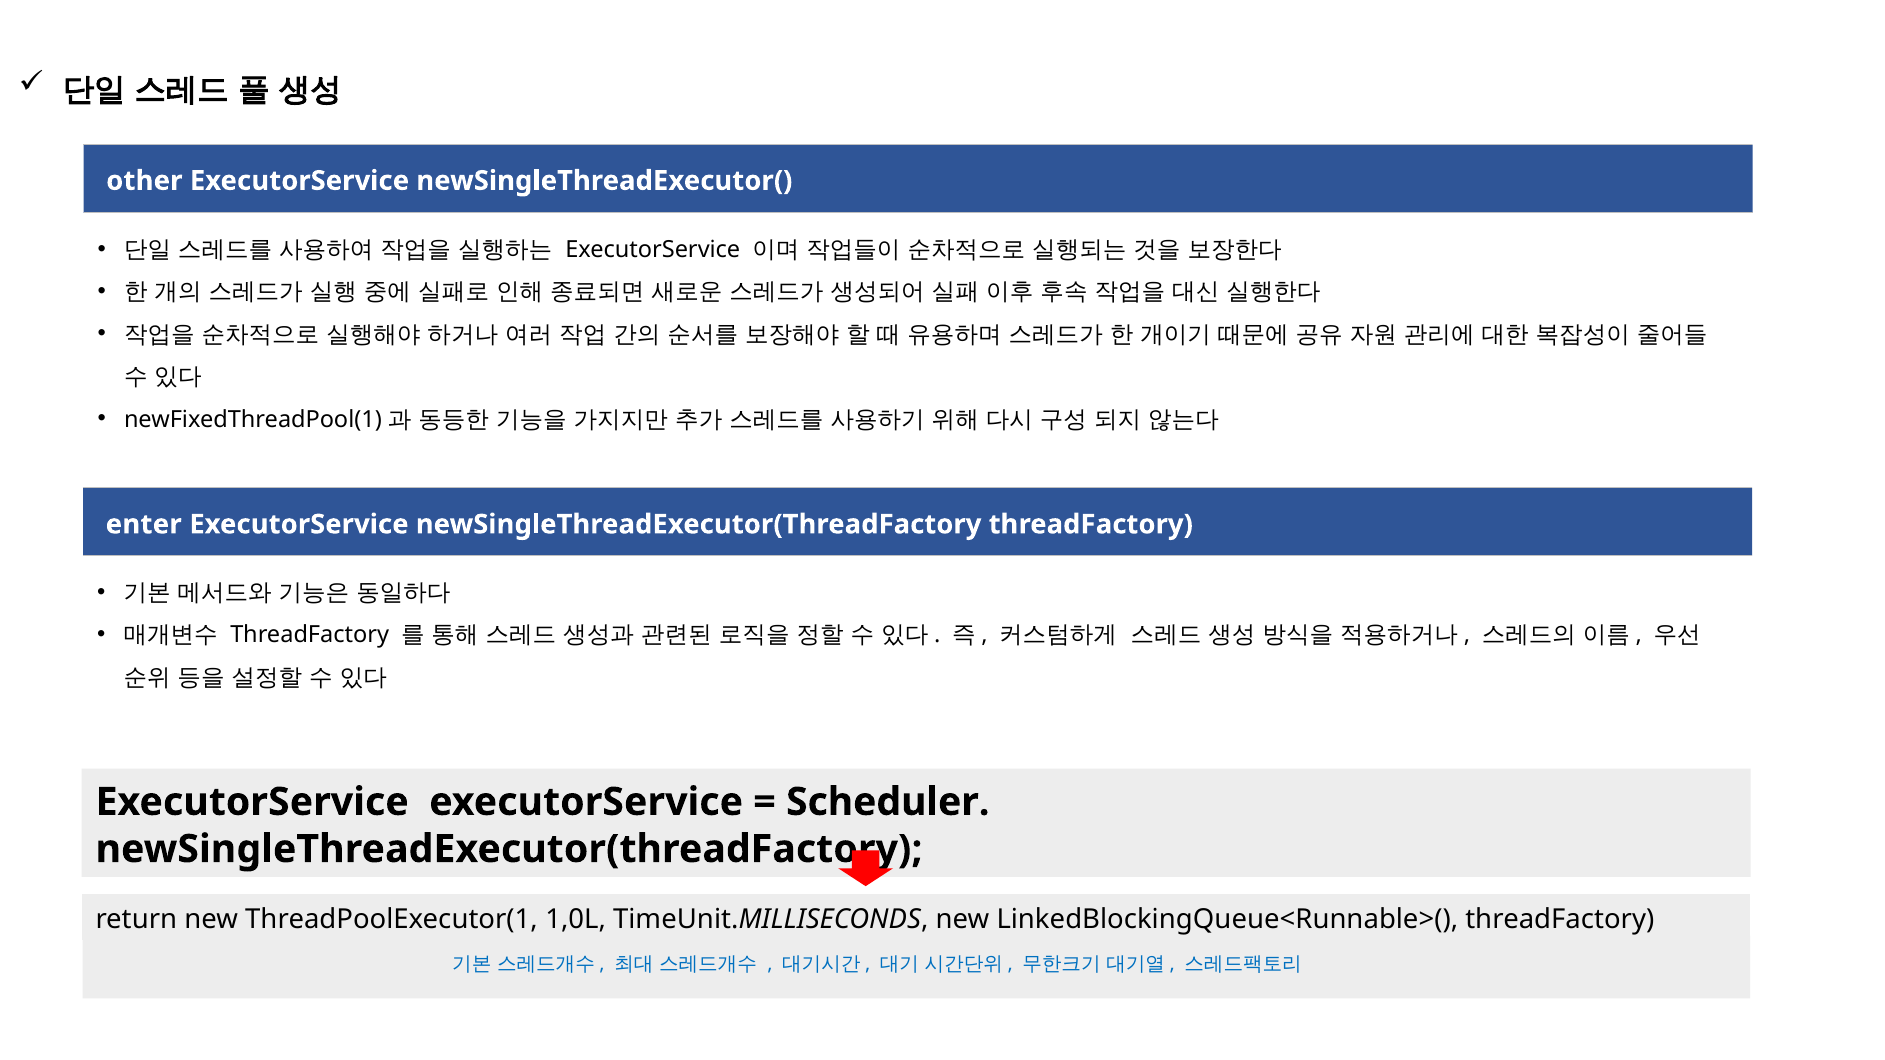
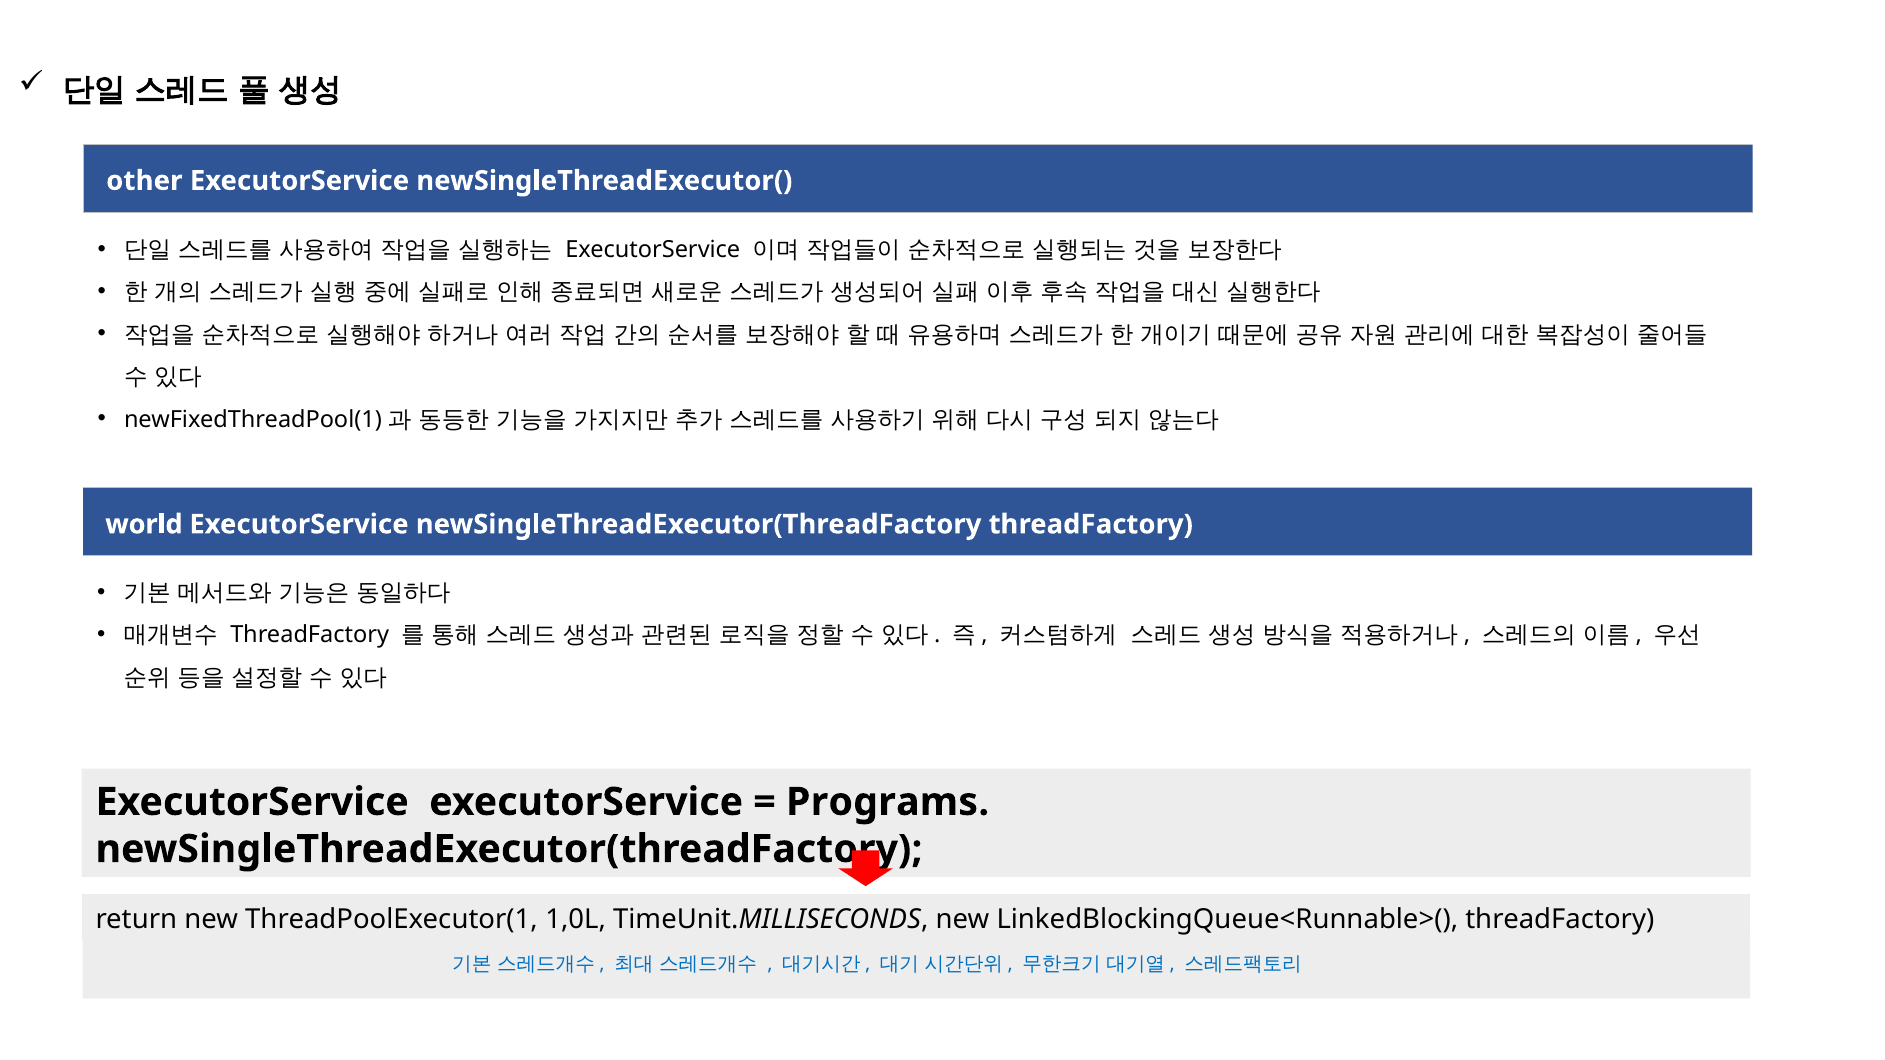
enter: enter -> world
Scheduler: Scheduler -> Programs
